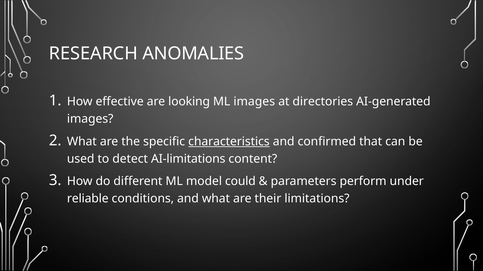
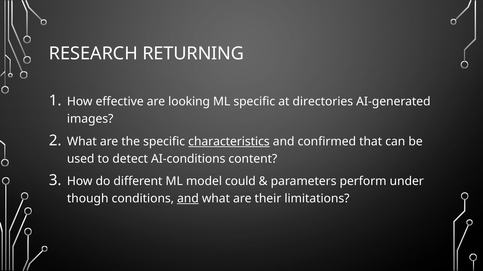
ANOMALIES: ANOMALIES -> RETURNING
ML images: images -> specific
AI-limitations: AI-limitations -> AI-conditions
reliable: reliable -> though
and at (188, 199) underline: none -> present
